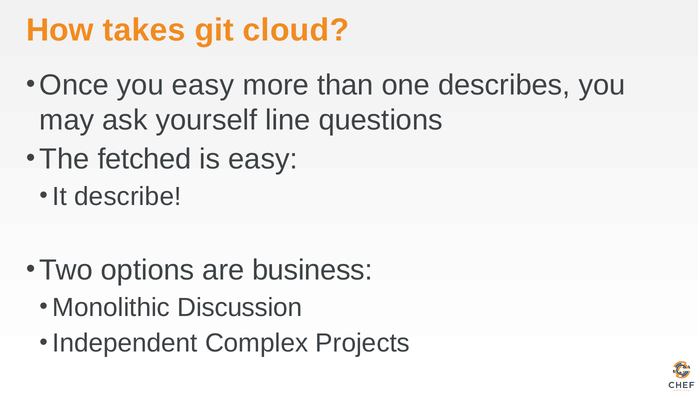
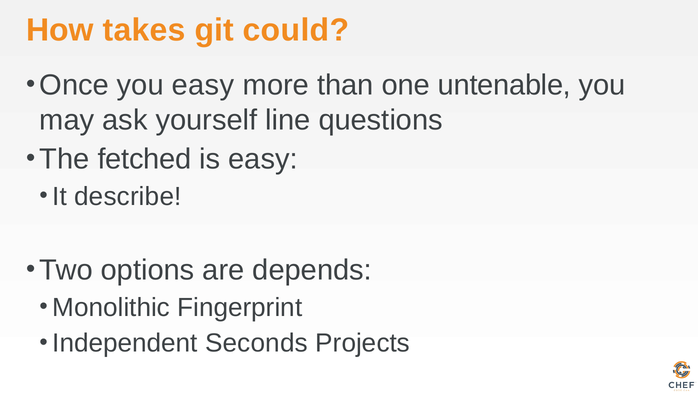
cloud: cloud -> could
describes: describes -> untenable
business: business -> depends
Discussion: Discussion -> Fingerprint
Complex: Complex -> Seconds
